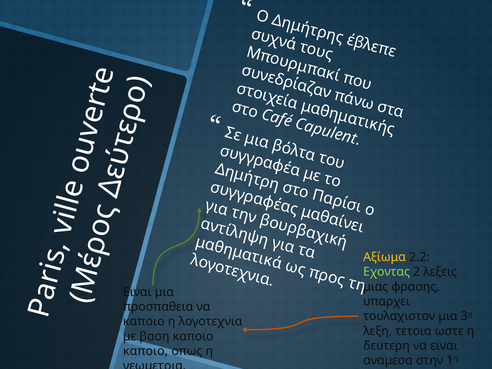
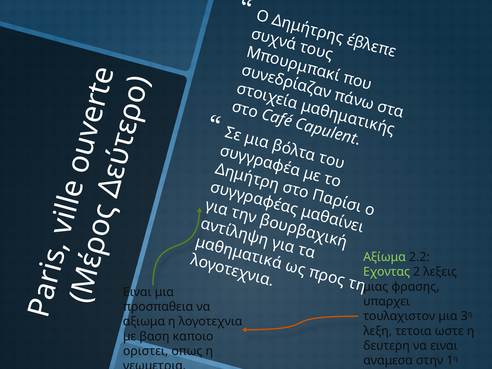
Αξίωμα colour: yellow -> light green
καποιο at (144, 322): καποιο -> αξιωμα
καποιο at (146, 351): καποιο -> οριστει
